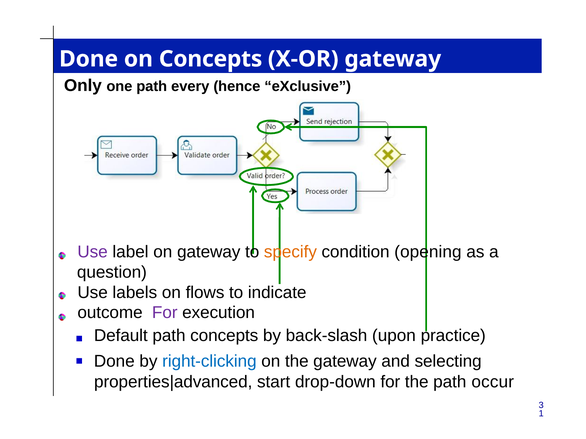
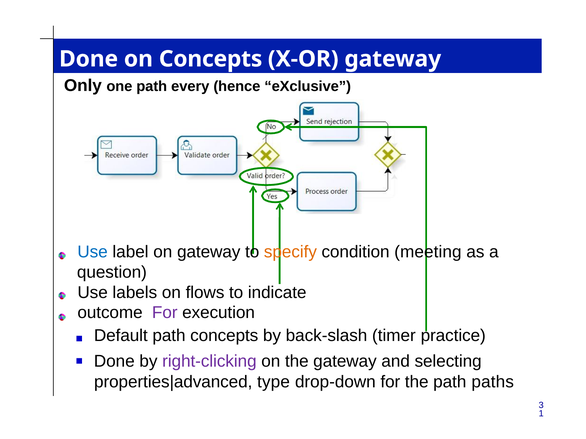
Use at (93, 252) colour: purple -> blue
opening: opening -> meeting
upon: upon -> timer
right-clicking colour: blue -> purple
start: start -> type
occur: occur -> paths
